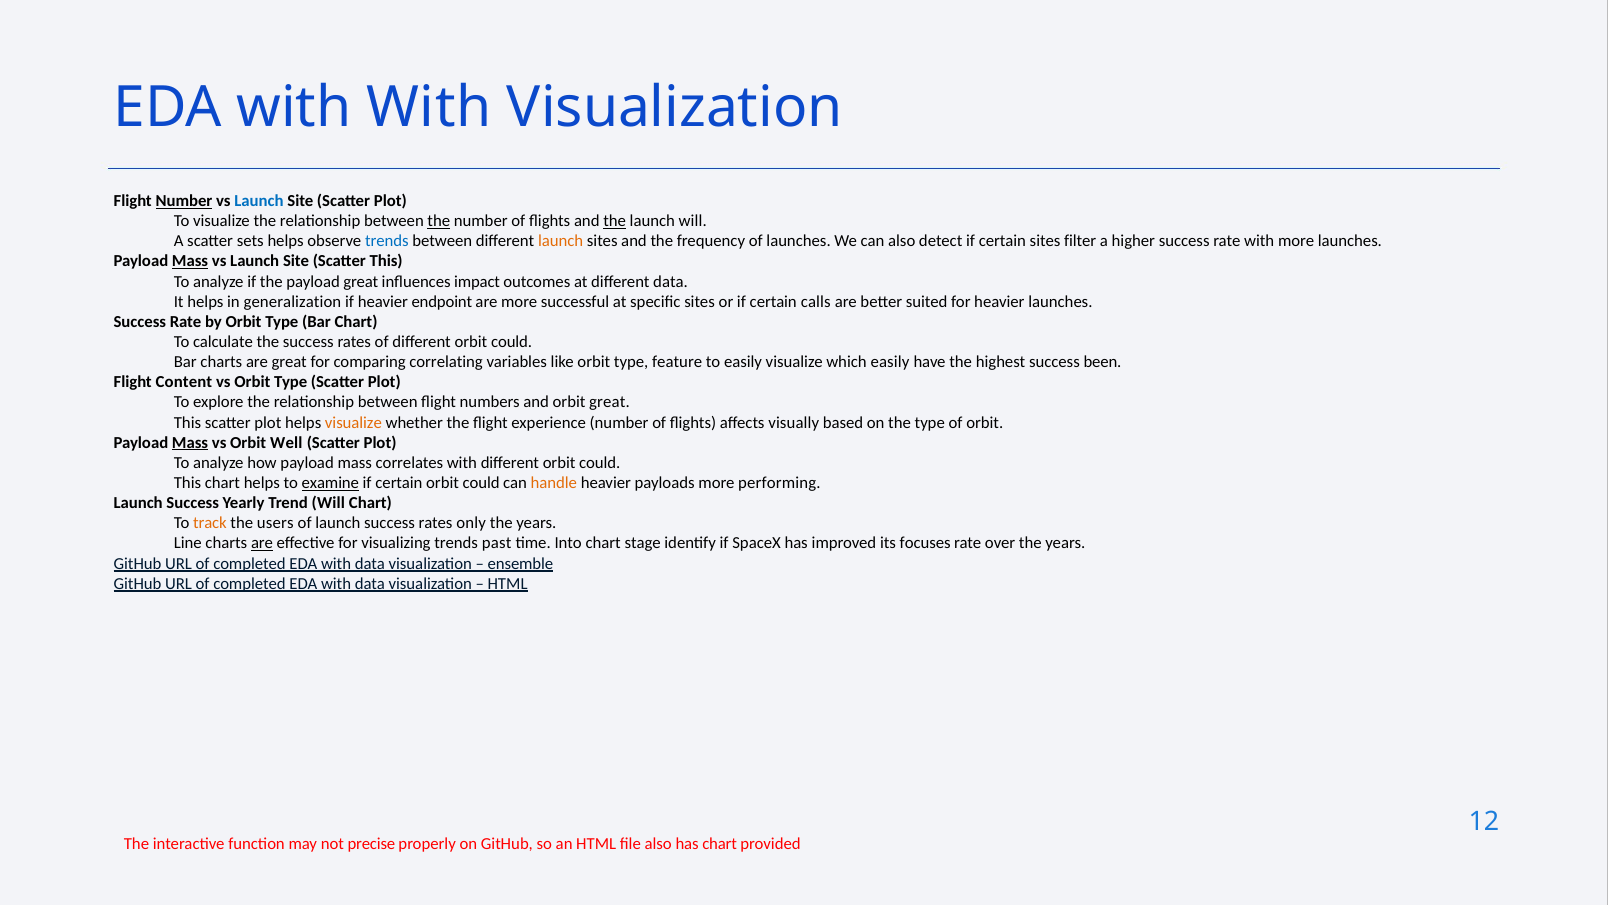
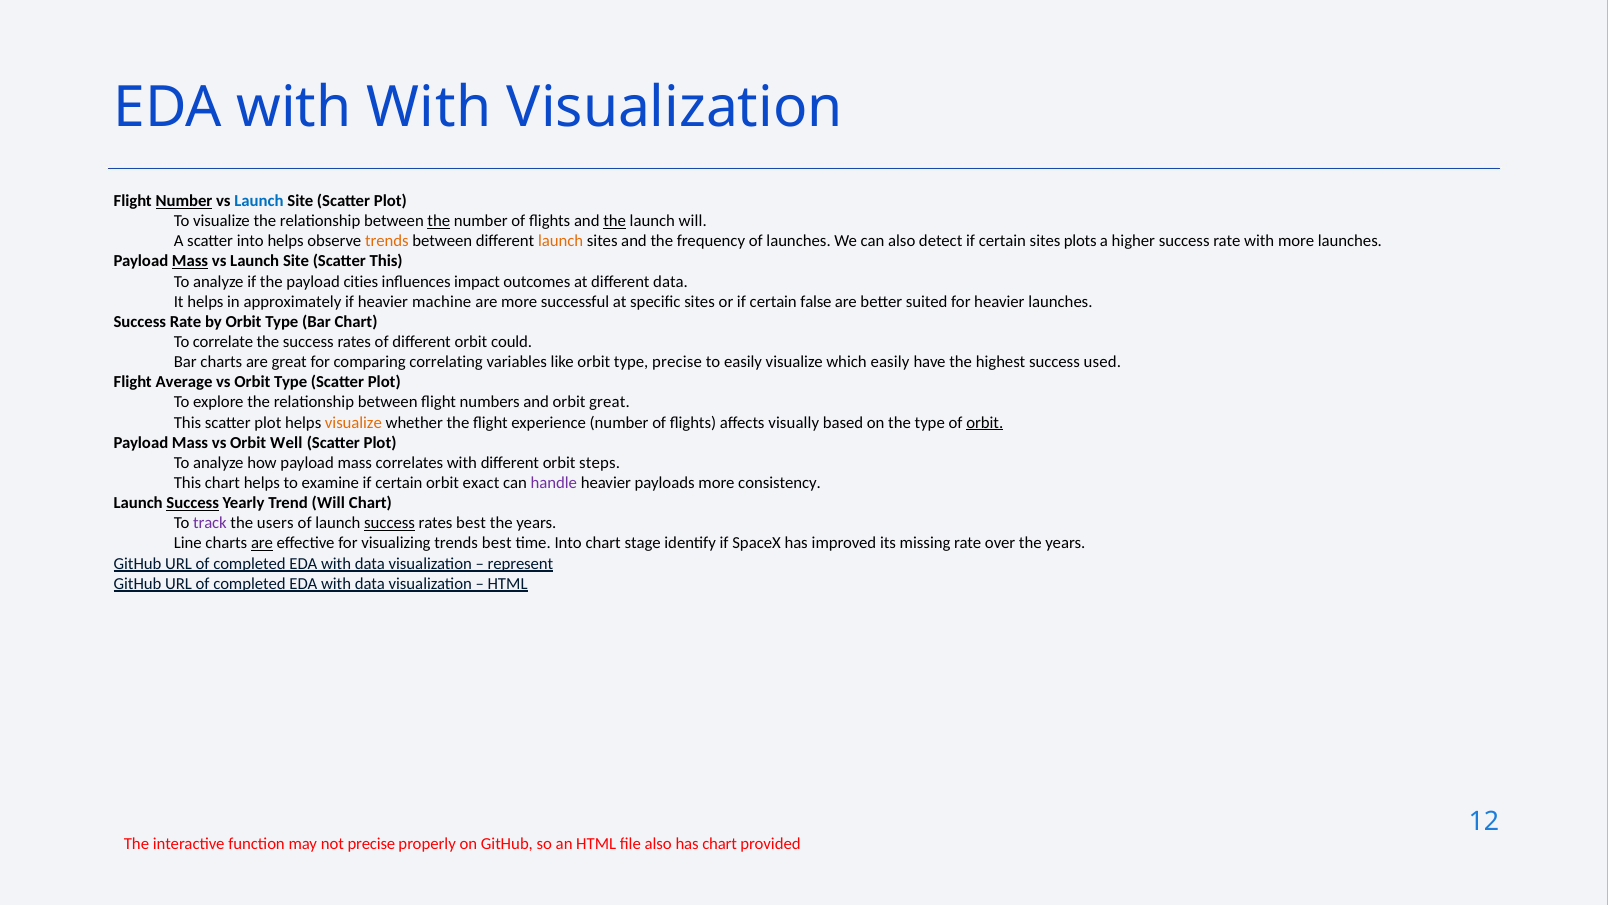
scatter sets: sets -> into
trends at (387, 241) colour: blue -> orange
filter: filter -> plots
payload great: great -> cities
generalization: generalization -> approximately
endpoint: endpoint -> machine
calls: calls -> false
calculate: calculate -> correlate
type feature: feature -> precise
been: been -> used
Content: Content -> Average
orbit at (985, 422) underline: none -> present
Mass at (190, 442) underline: present -> none
with different orbit could: could -> steps
examine underline: present -> none
certain orbit could: could -> exact
handle colour: orange -> purple
performing: performing -> consistency
Success at (193, 503) underline: none -> present
track colour: orange -> purple
success at (390, 523) underline: none -> present
rates only: only -> best
trends past: past -> best
focuses: focuses -> missing
ensemble: ensemble -> represent
